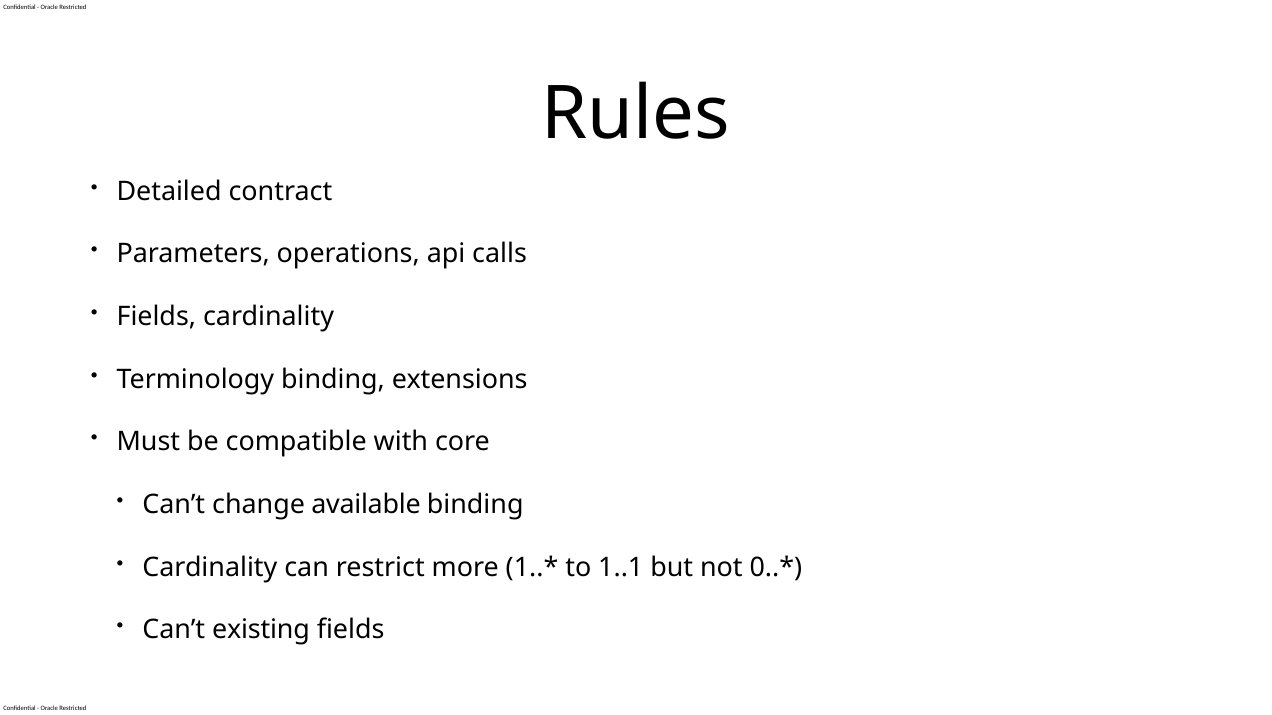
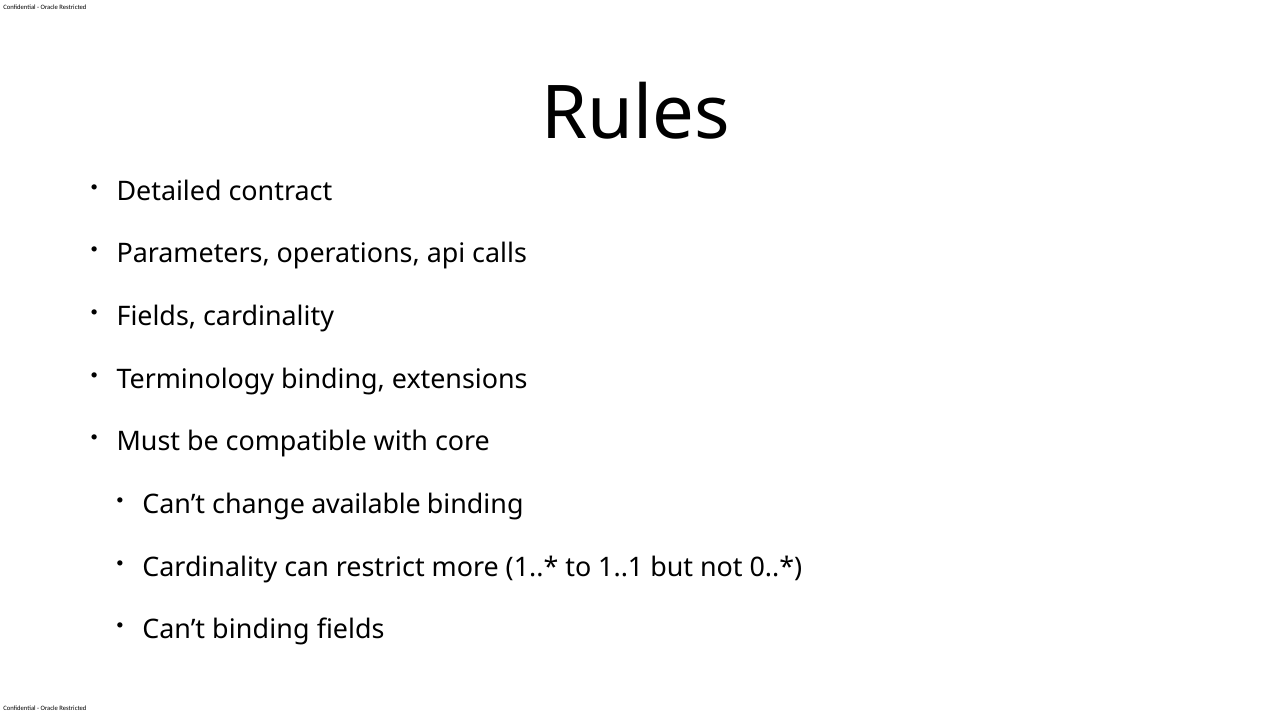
Can’t existing: existing -> binding
